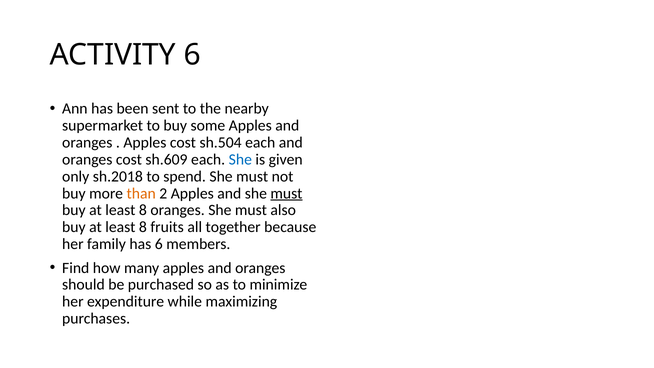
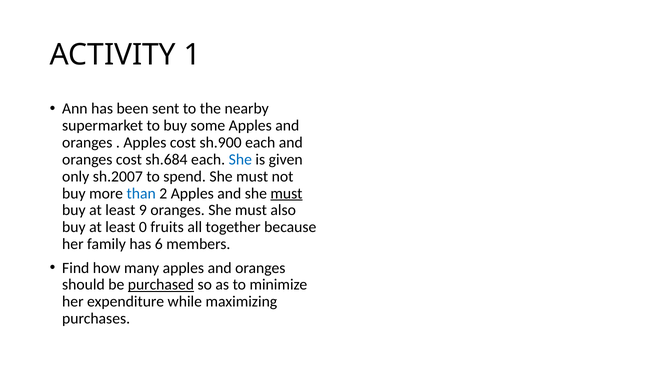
ACTIVITY 6: 6 -> 1
sh.504: sh.504 -> sh.900
sh.609: sh.609 -> sh.684
sh.2018: sh.2018 -> sh.2007
than colour: orange -> blue
8 at (143, 210): 8 -> 9
8 at (143, 227): 8 -> 0
purchased underline: none -> present
